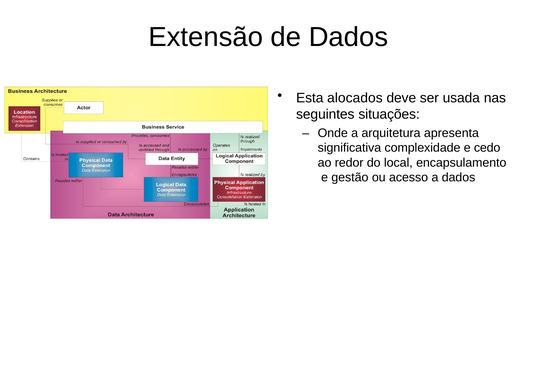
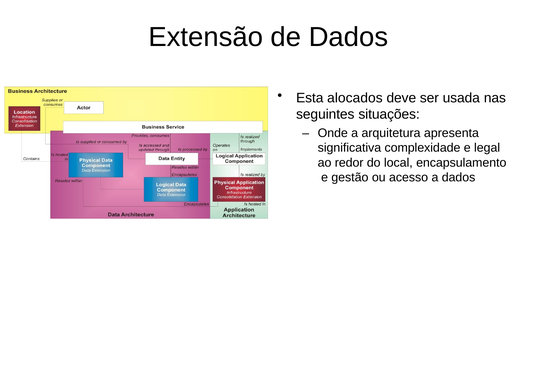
cedo: cedo -> legal
